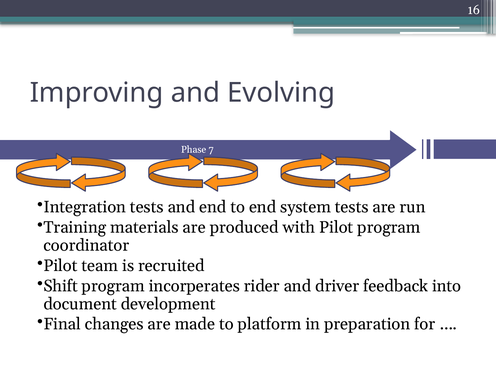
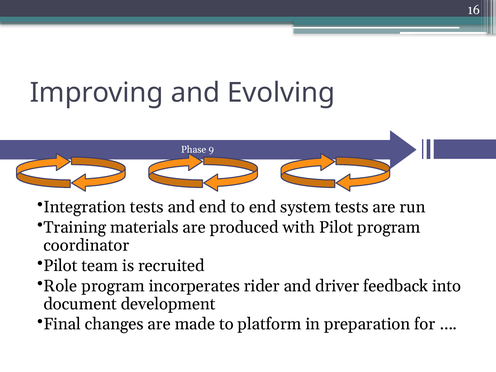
7: 7 -> 9
Shift: Shift -> Role
